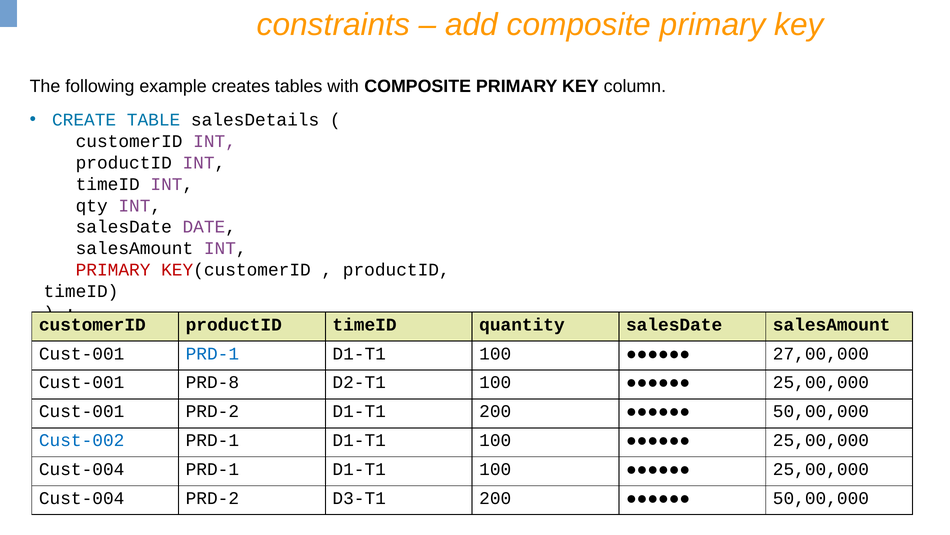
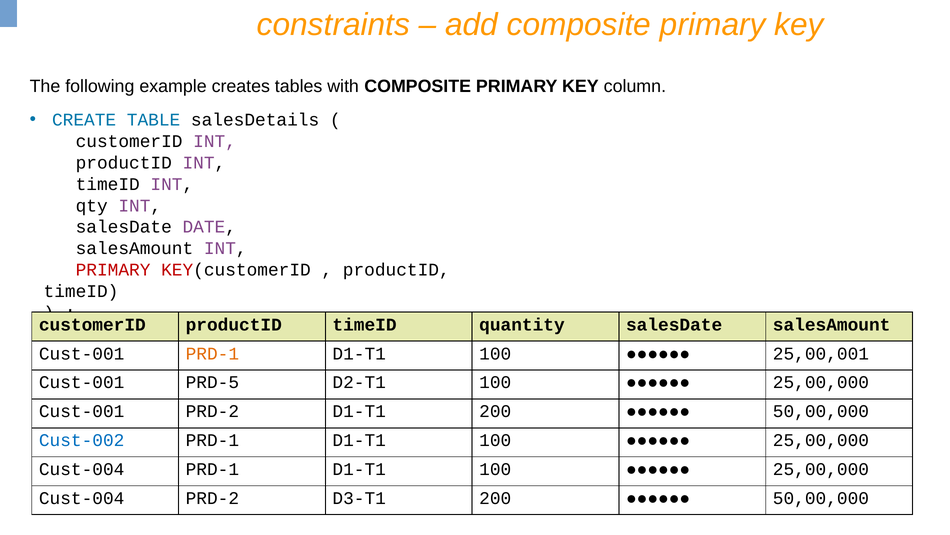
PRD-1 at (212, 353) colour: blue -> orange
27,00,000: 27,00,000 -> 25,00,001
PRD-8: PRD-8 -> PRD-5
